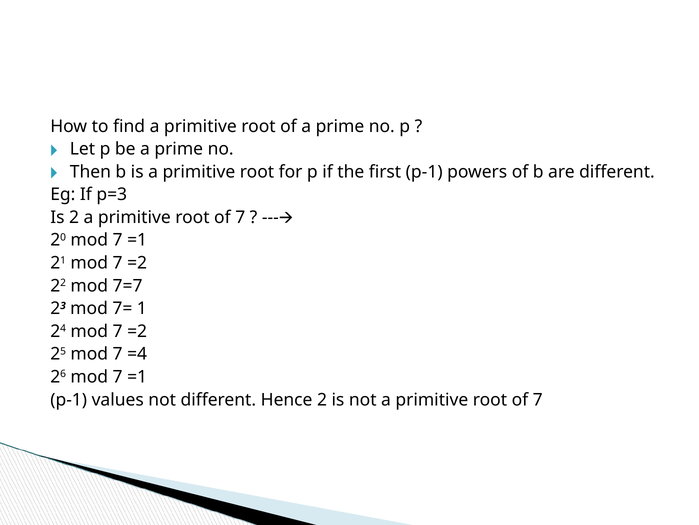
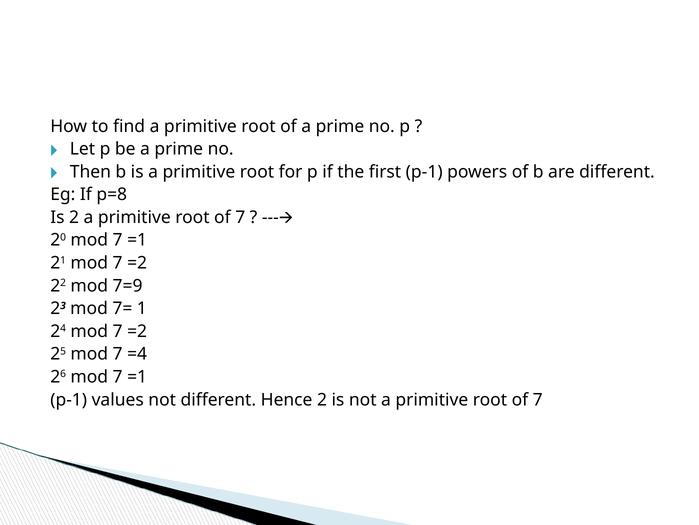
p=3: p=3 -> p=8
7=7: 7=7 -> 7=9
